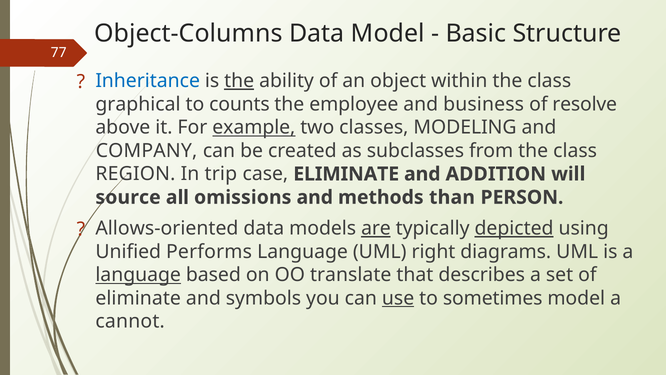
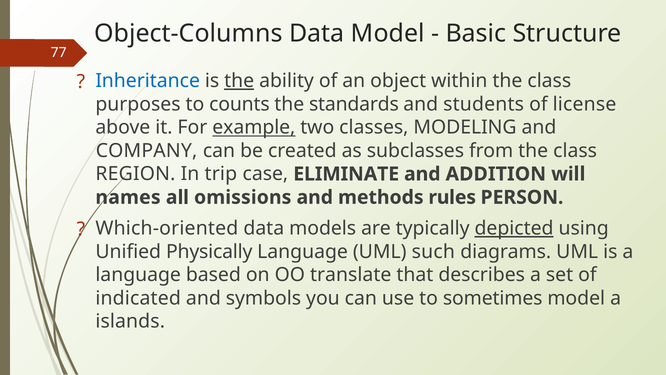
graphical: graphical -> purposes
employee: employee -> standards
business: business -> students
resolve: resolve -> license
source: source -> names
than: than -> rules
Allows-oriented: Allows-oriented -> Which-oriented
are underline: present -> none
Performs: Performs -> Physically
right: right -> such
language at (138, 275) underline: present -> none
eliminate at (138, 298): eliminate -> indicated
use underline: present -> none
cannot: cannot -> islands
